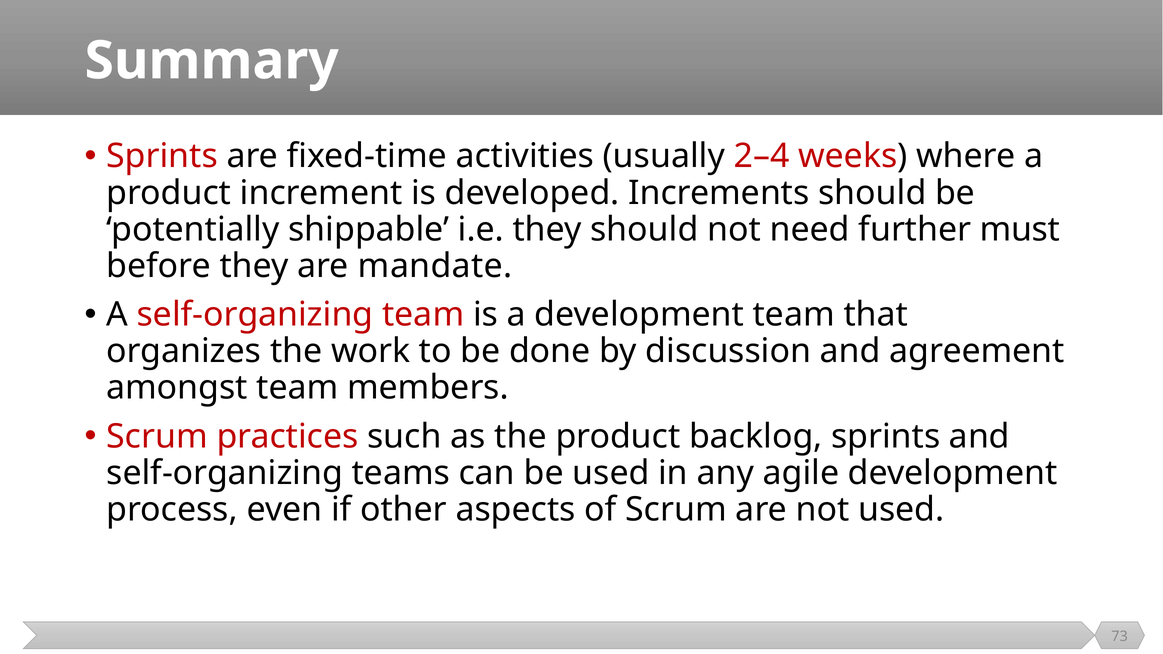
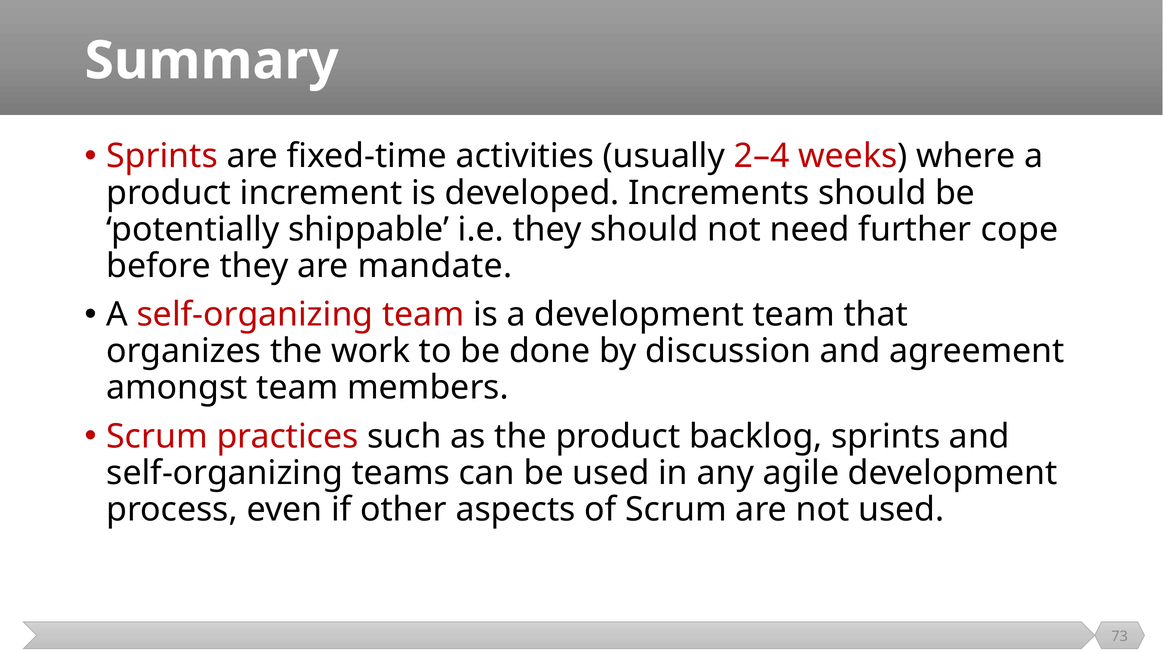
must: must -> cope
